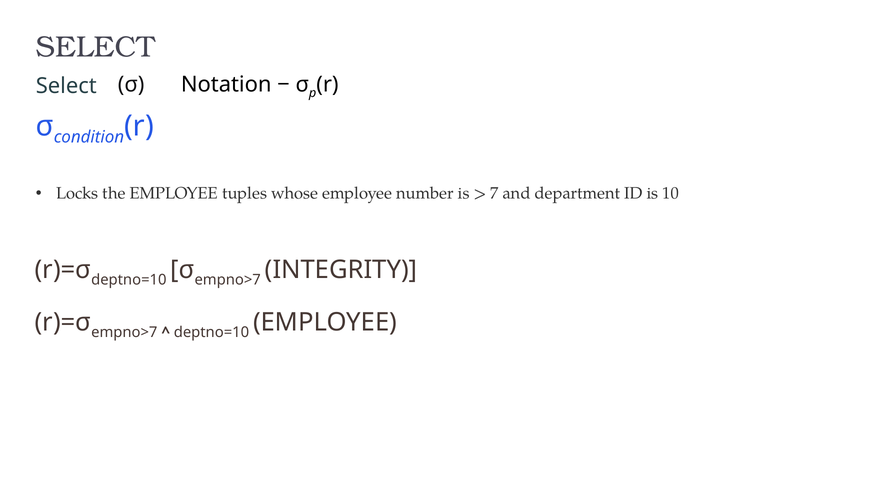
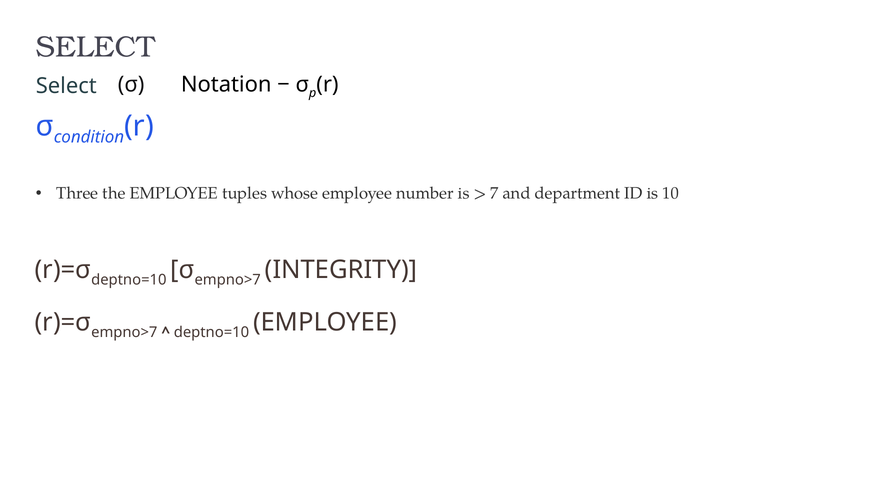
Locks: Locks -> Three
